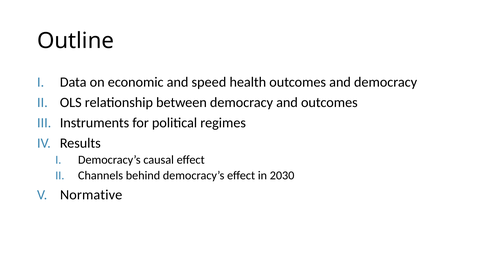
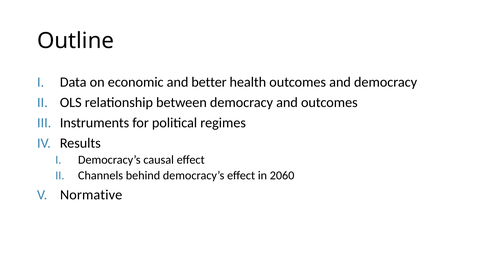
speed: speed -> better
2030: 2030 -> 2060
